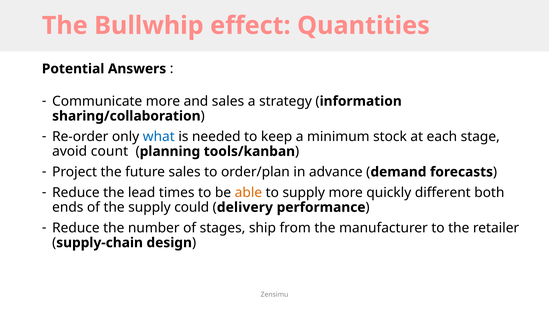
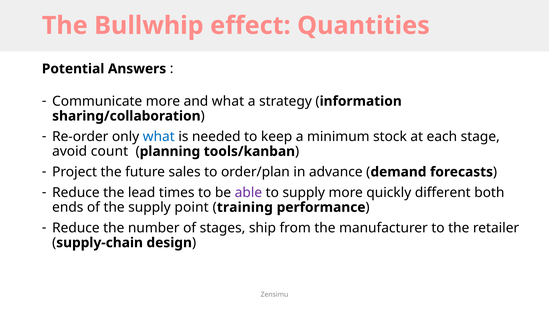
and sales: sales -> what
able colour: orange -> purple
could: could -> point
delivery: delivery -> training
